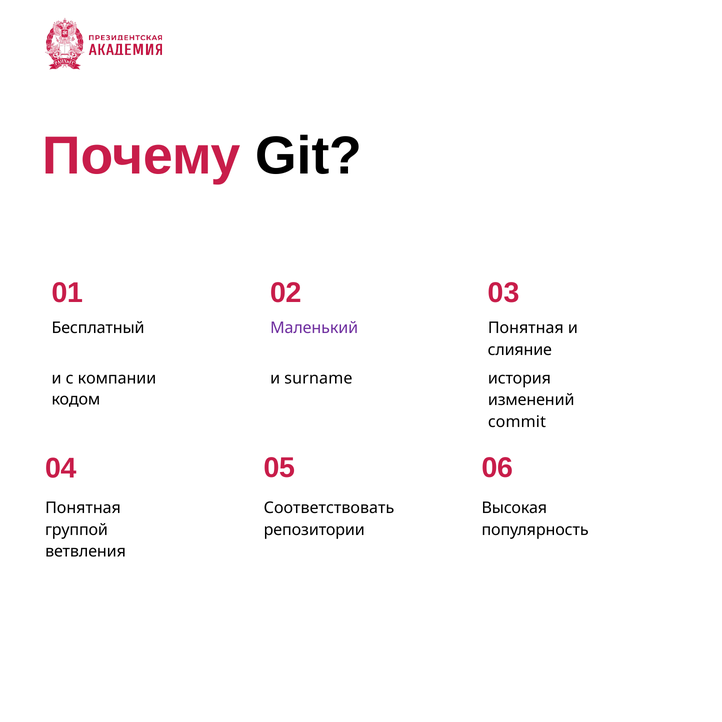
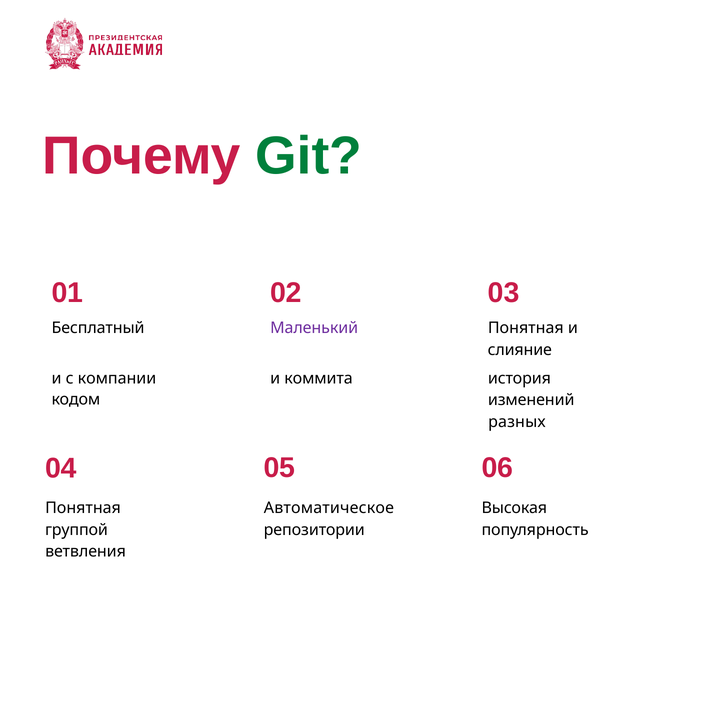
Git colour: black -> green
surname: surname -> коммита
commit: commit -> разных
Соответствовать: Соответствовать -> Автоматическое
